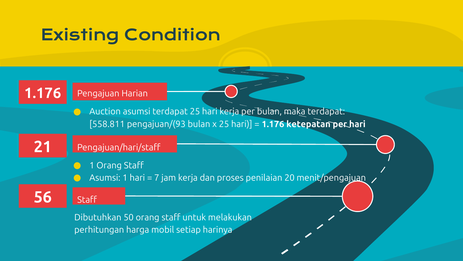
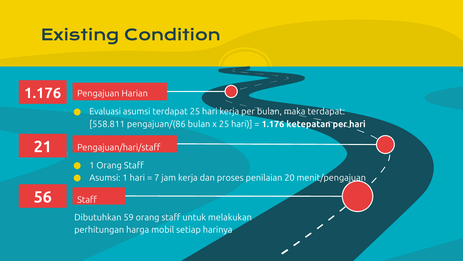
Auction: Auction -> Evaluasi
pengajuan/(93: pengajuan/(93 -> pengajuan/(86
50: 50 -> 59
